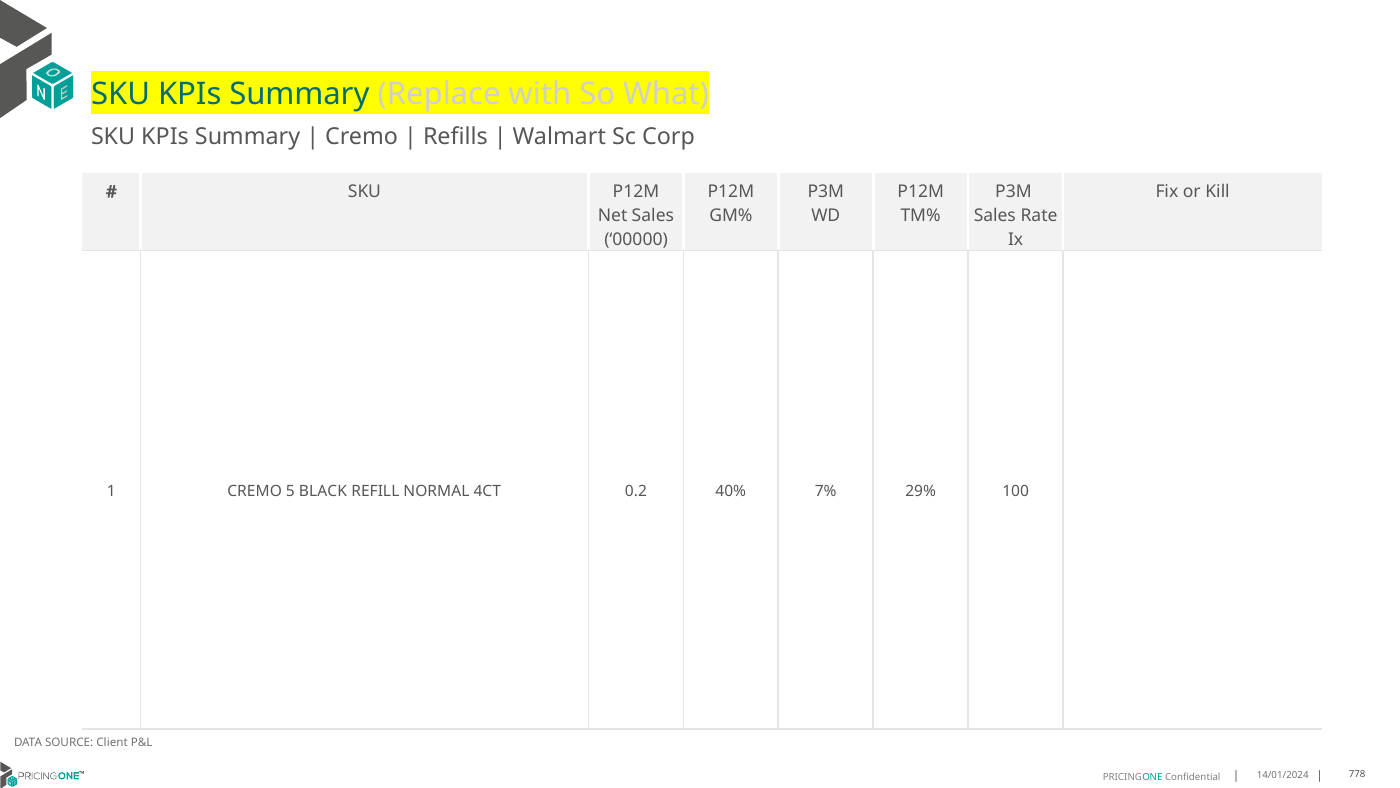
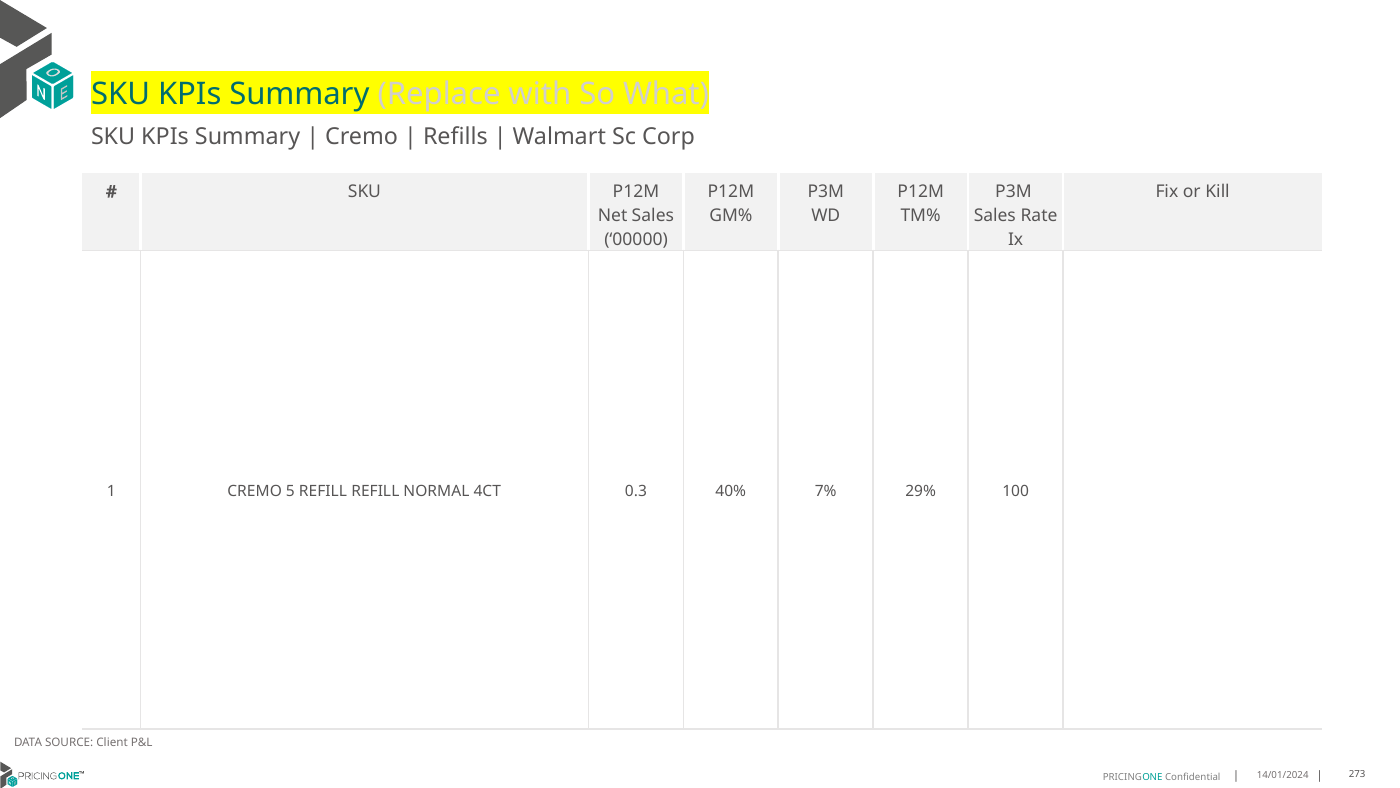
5 BLACK: BLACK -> REFILL
0.2: 0.2 -> 0.3
778: 778 -> 273
